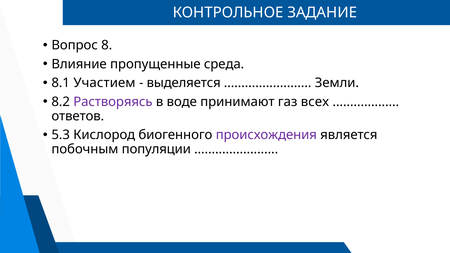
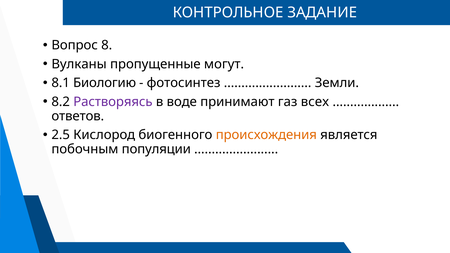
Влияние: Влияние -> Вулканы
среда: среда -> могут
Участием: Участием -> Биологию
выделяется: выделяется -> фотосинтез
5.3: 5.3 -> 2.5
происхождения colour: purple -> orange
